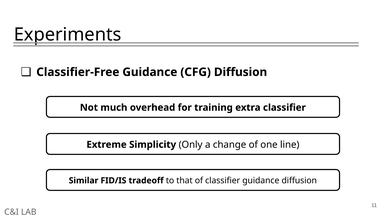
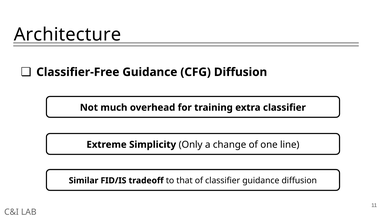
Experiments: Experiments -> Architecture
